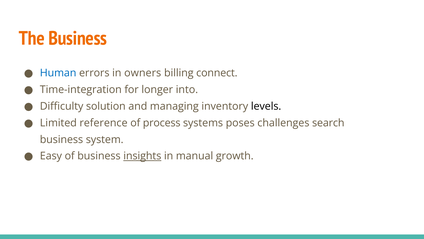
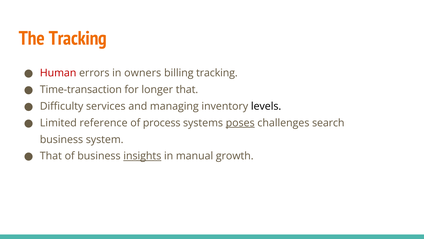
The Business: Business -> Tracking
Human colour: blue -> red
billing connect: connect -> tracking
Time-integration: Time-integration -> Time-transaction
longer into: into -> that
solution: solution -> services
poses underline: none -> present
Easy at (51, 156): Easy -> That
